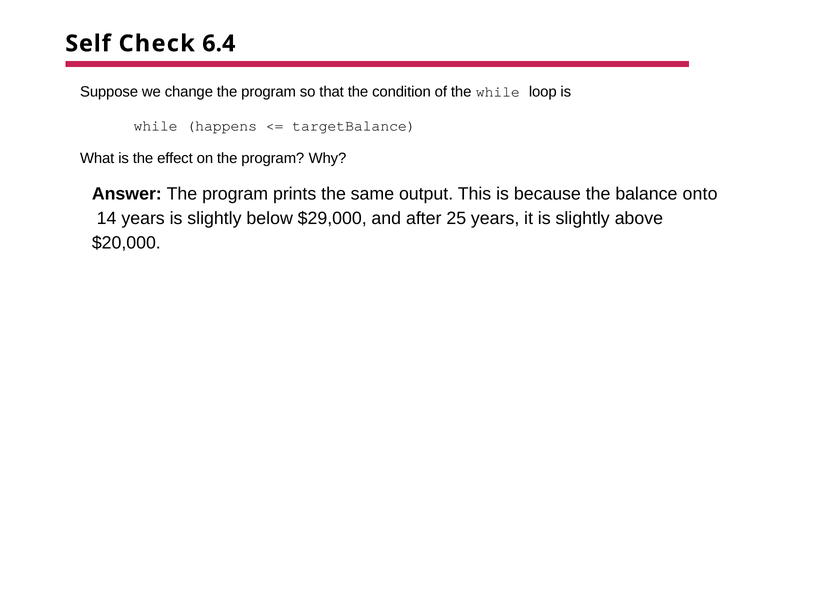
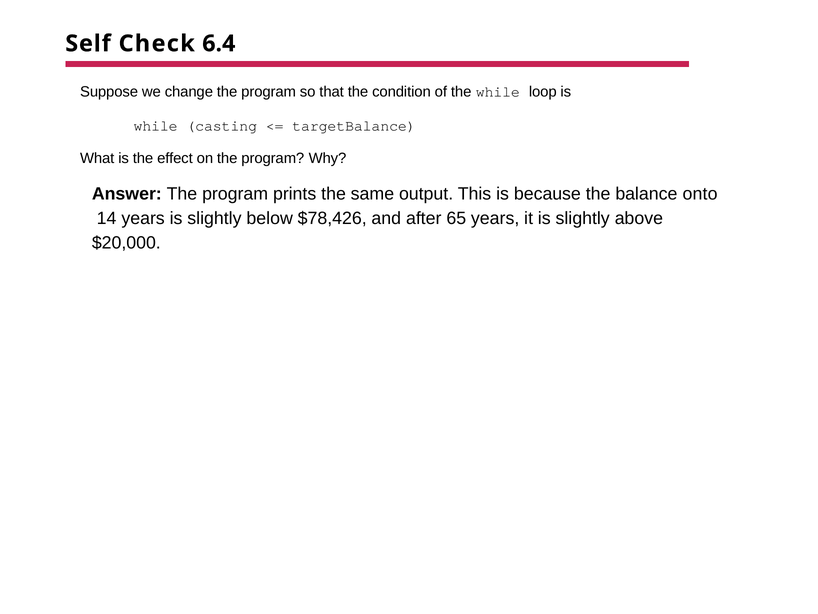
happens: happens -> casting
$29,000: $29,000 -> $78,426
25: 25 -> 65
